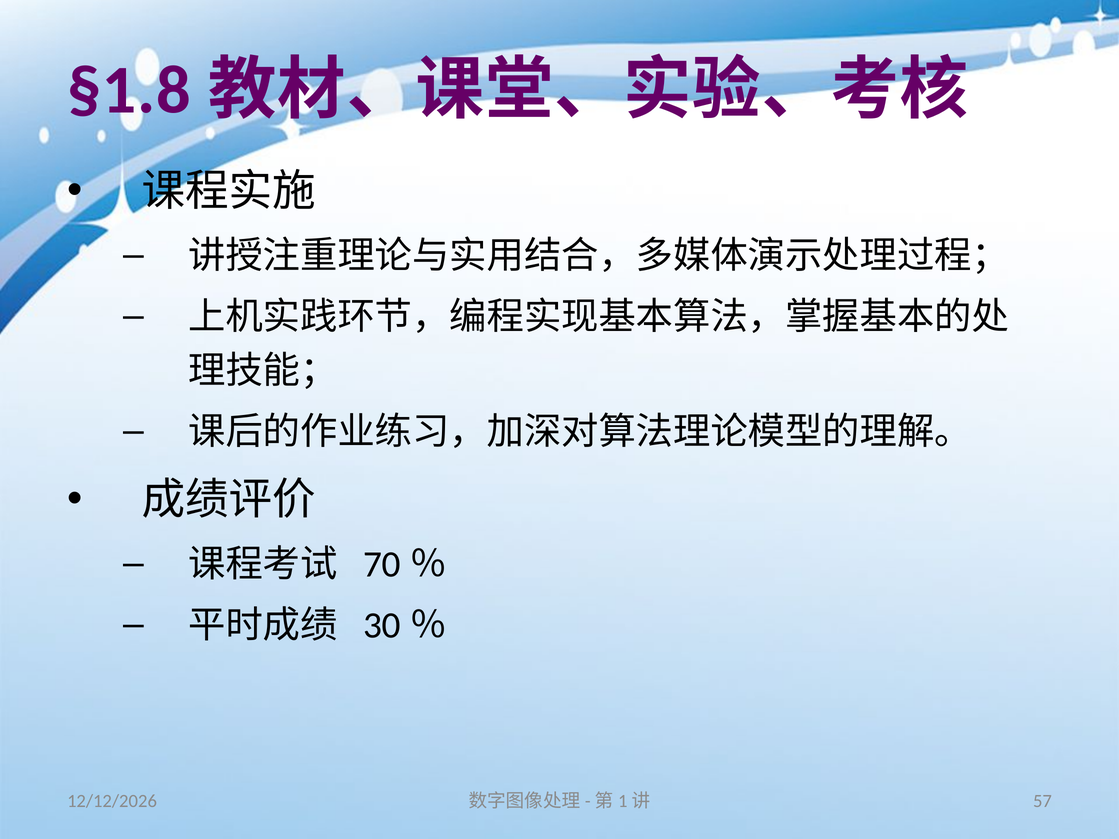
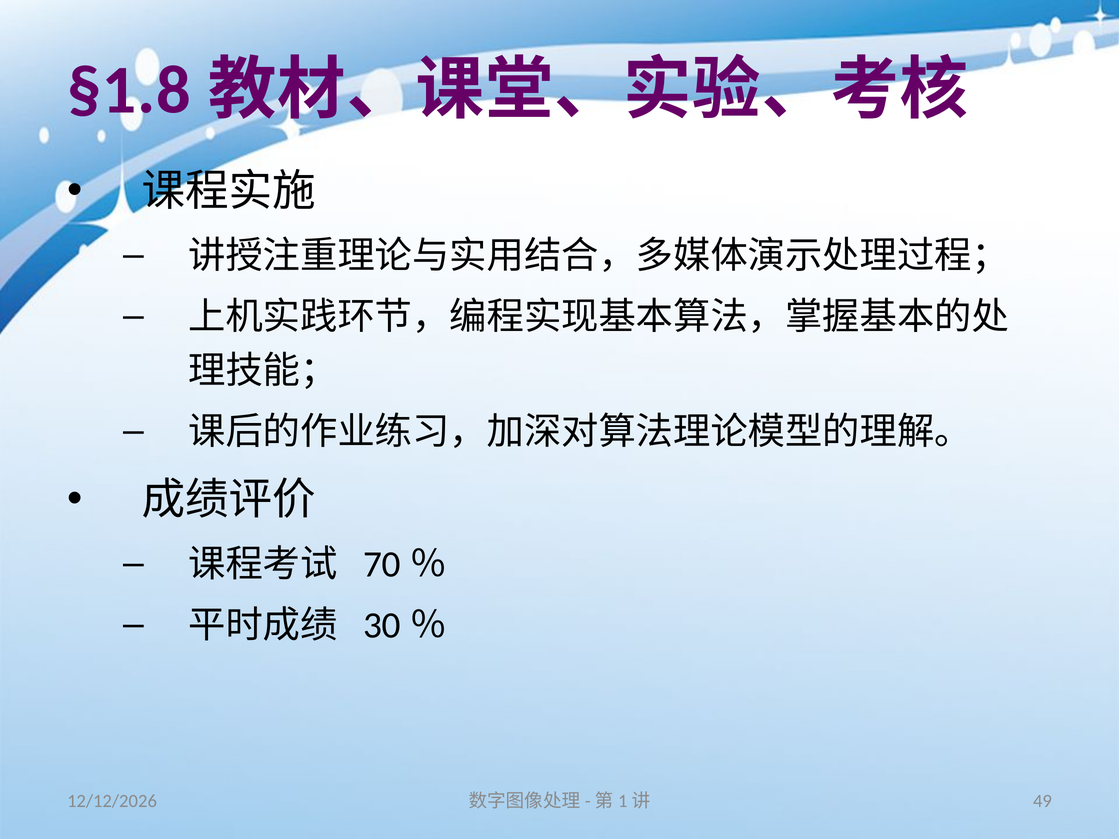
57: 57 -> 49
